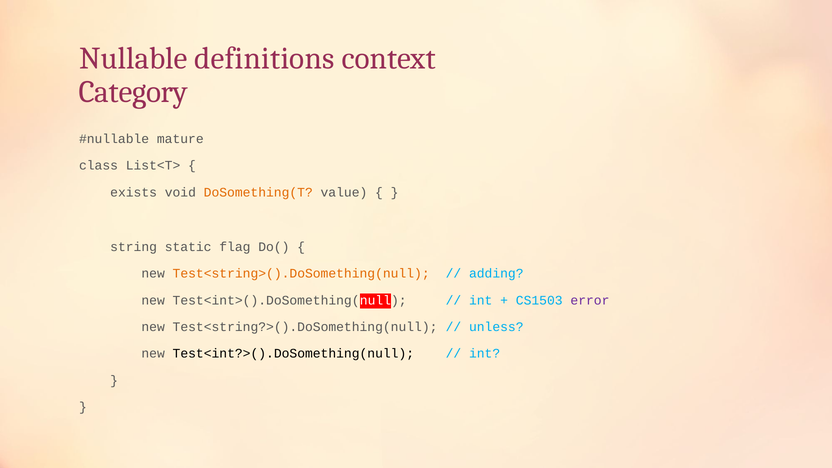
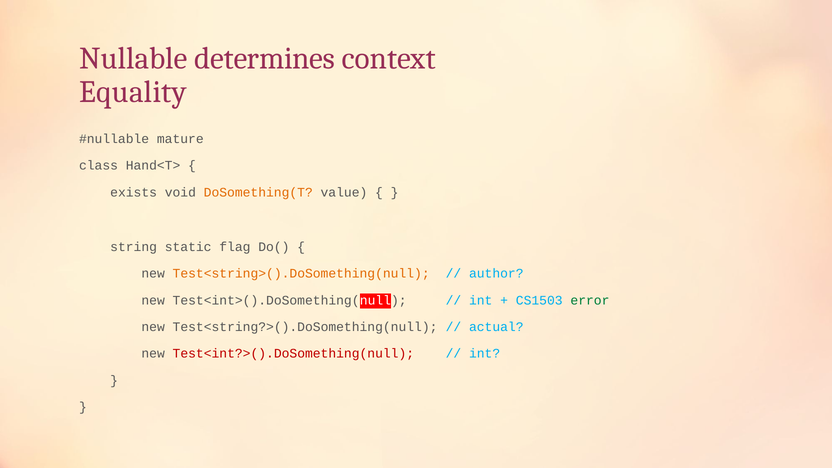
definitions: definitions -> determines
Category: Category -> Equality
List<T>: List<T> -> Hand<T>
adding: adding -> author
error colour: purple -> green
unless: unless -> actual
Test<int?>().DoSomething(null colour: black -> red
